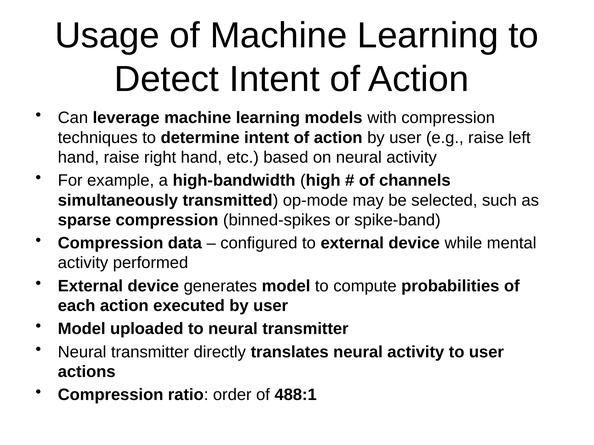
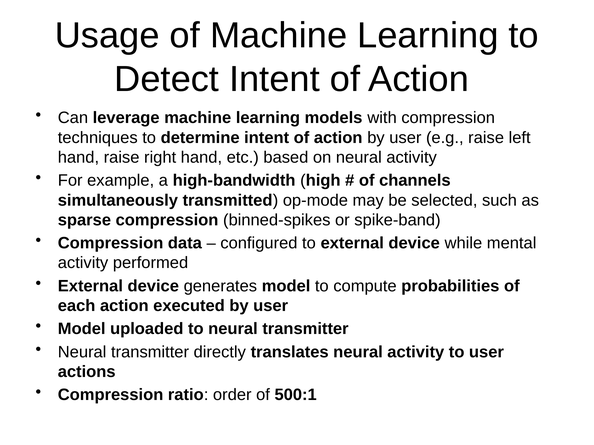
488:1: 488:1 -> 500:1
